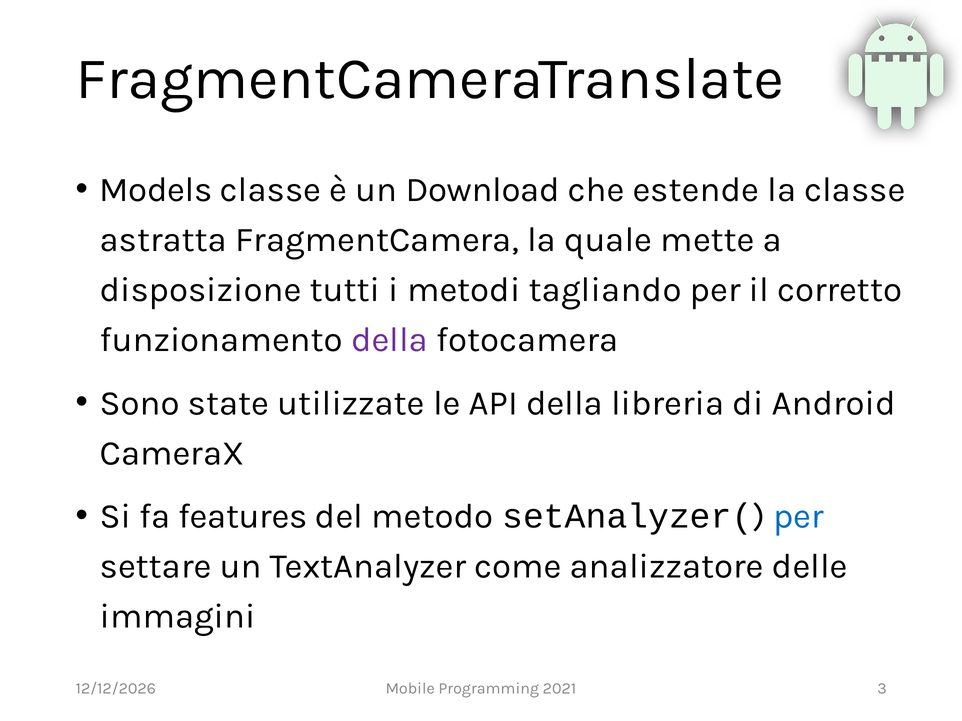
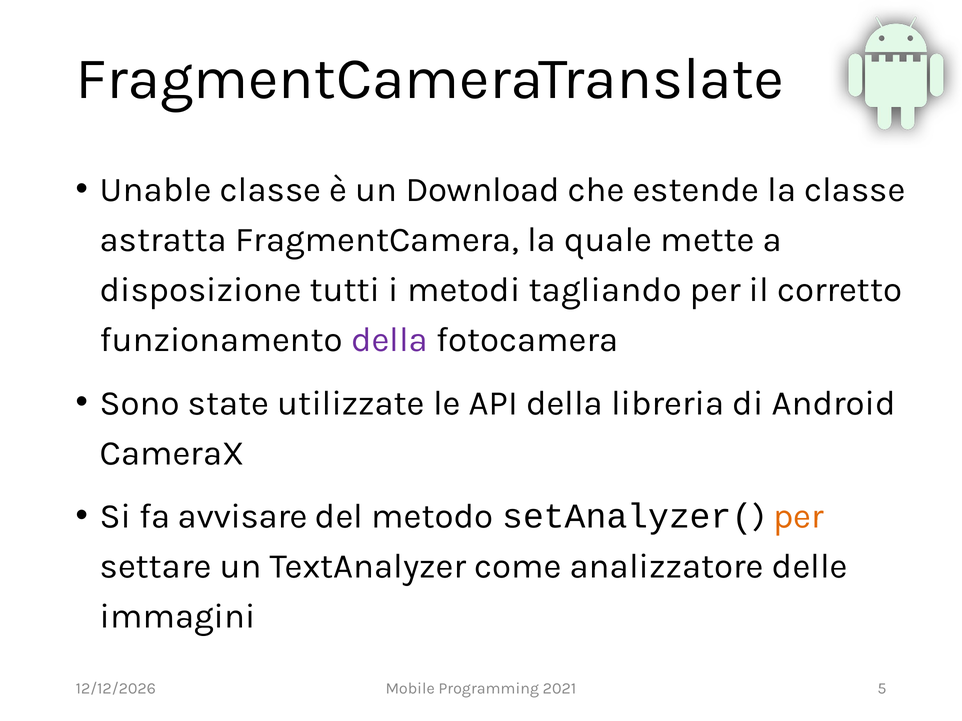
Models: Models -> Unable
features: features -> avvisare
per at (798, 517) colour: blue -> orange
3: 3 -> 5
